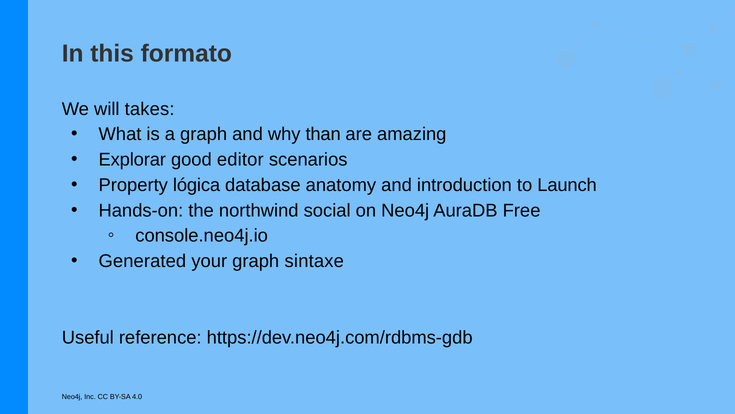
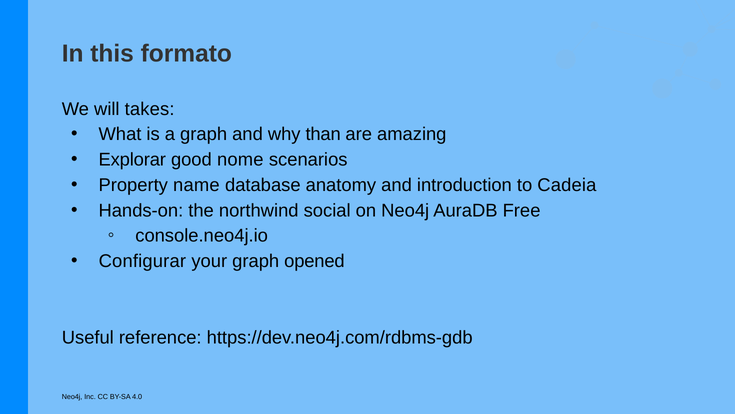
editor: editor -> nome
lógica: lógica -> name
Launch: Launch -> Cadeia
Generated: Generated -> Configurar
sintaxe: sintaxe -> opened
